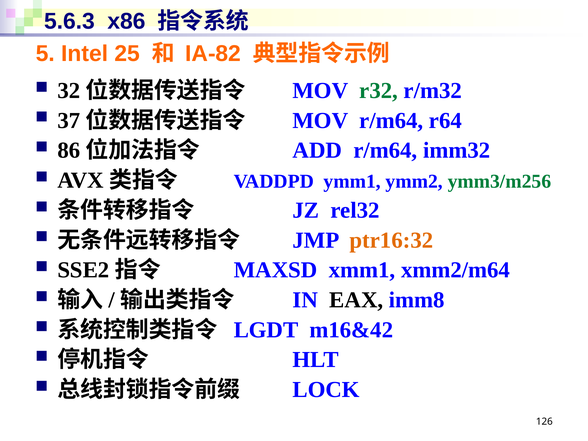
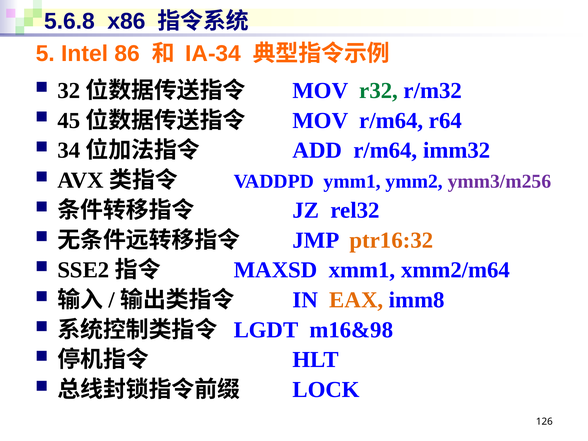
5.6.3: 5.6.3 -> 5.6.8
25: 25 -> 86
IA-82: IA-82 -> IA-34
37: 37 -> 45
86: 86 -> 34
ymm3/m256 colour: green -> purple
EAX colour: black -> orange
m16&42: m16&42 -> m16&98
